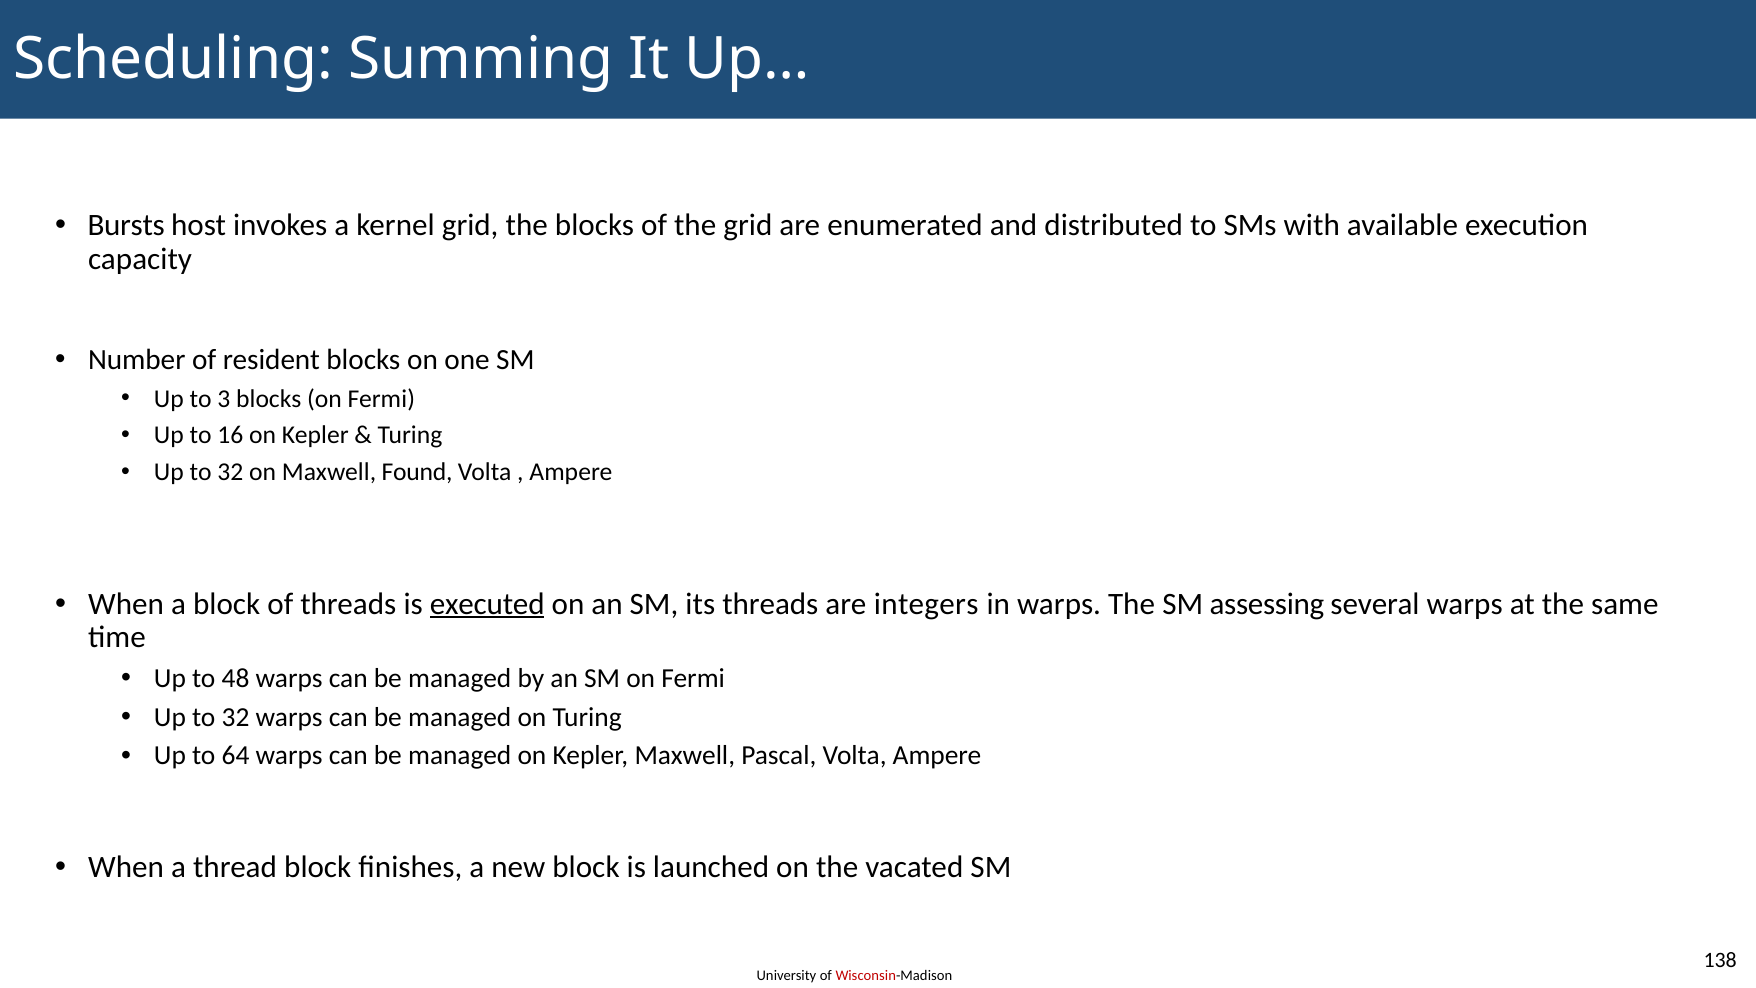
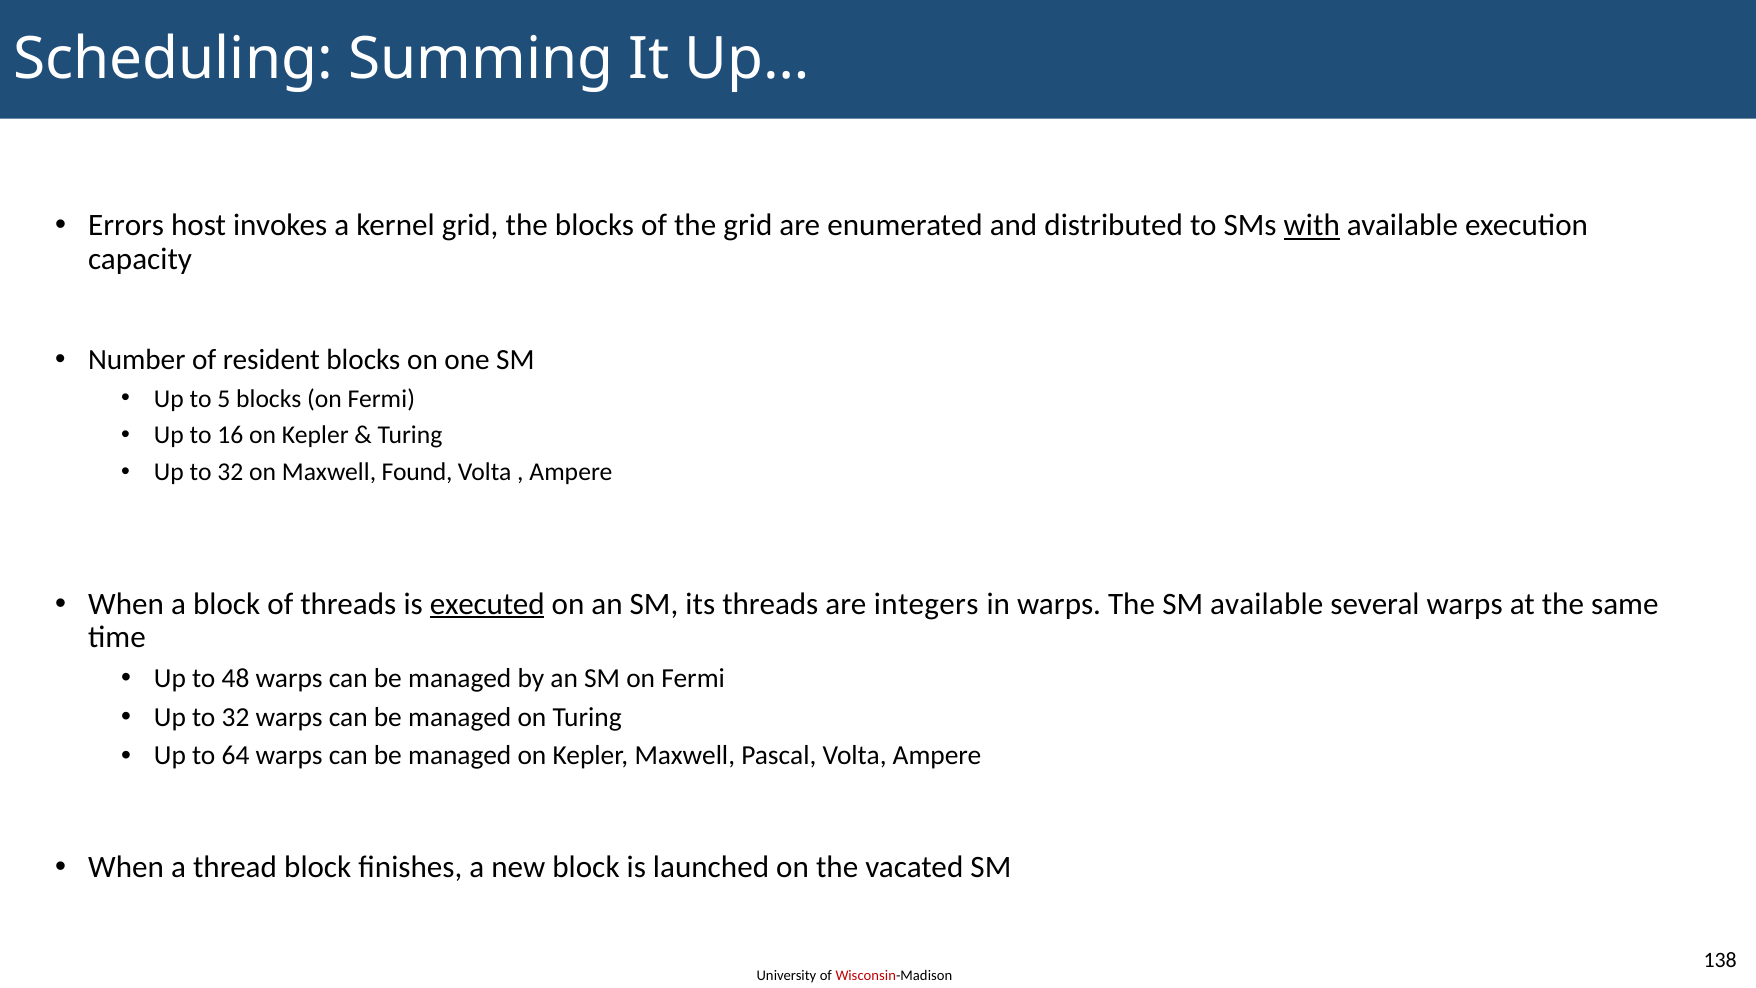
Bursts: Bursts -> Errors
with underline: none -> present
3: 3 -> 5
SM assessing: assessing -> available
